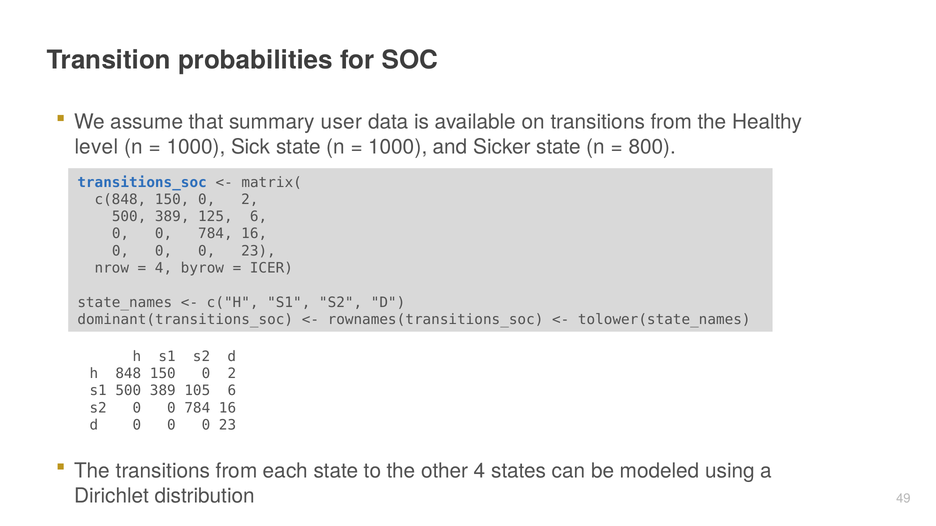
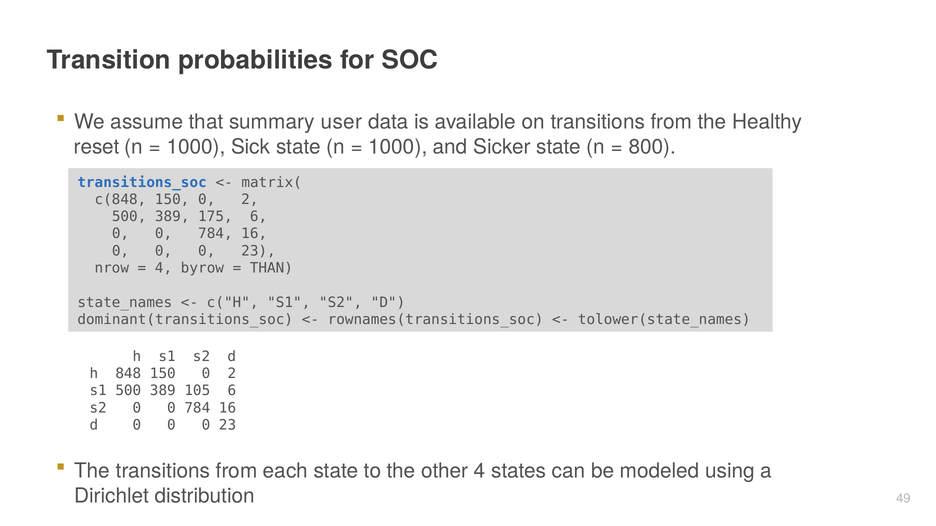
level: level -> reset
125: 125 -> 175
ICER: ICER -> THAN
